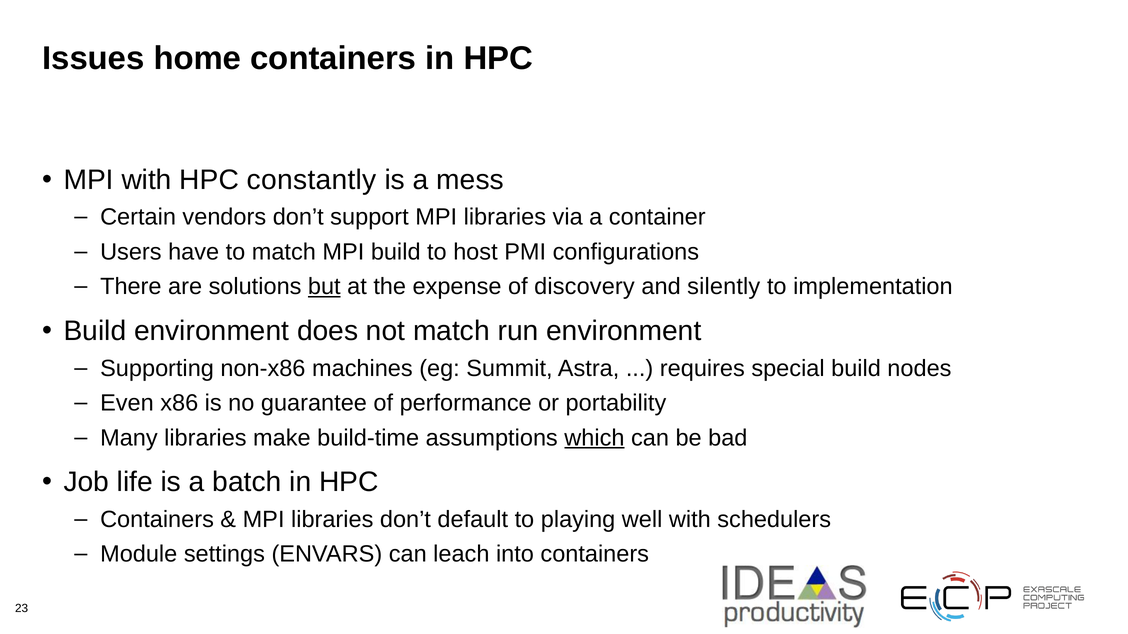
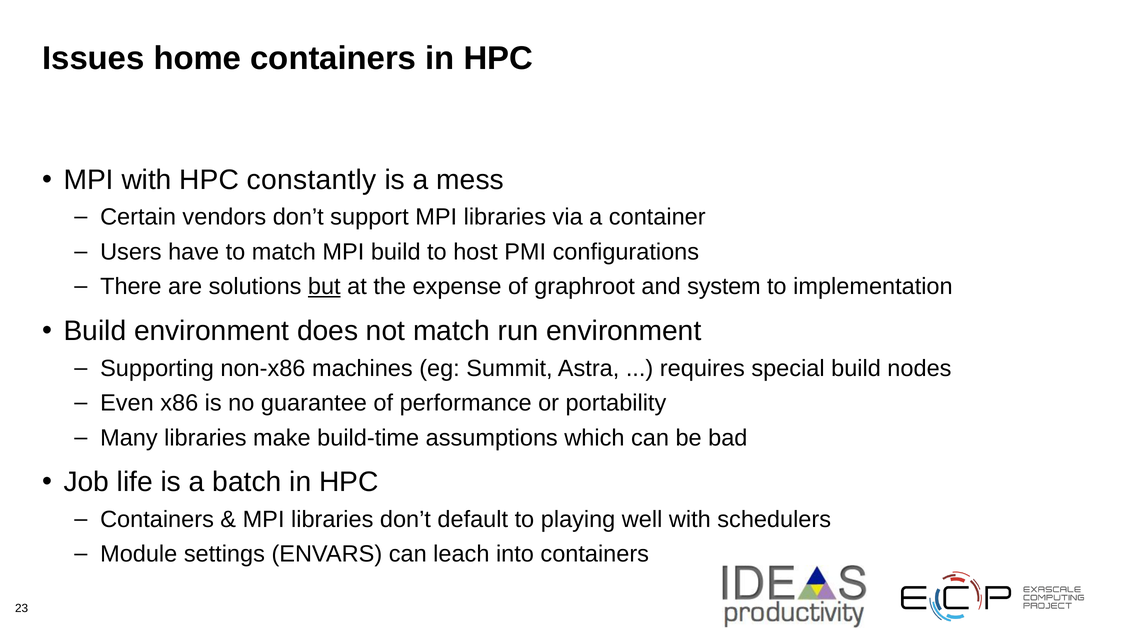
discovery: discovery -> graphroot
silently: silently -> system
which underline: present -> none
